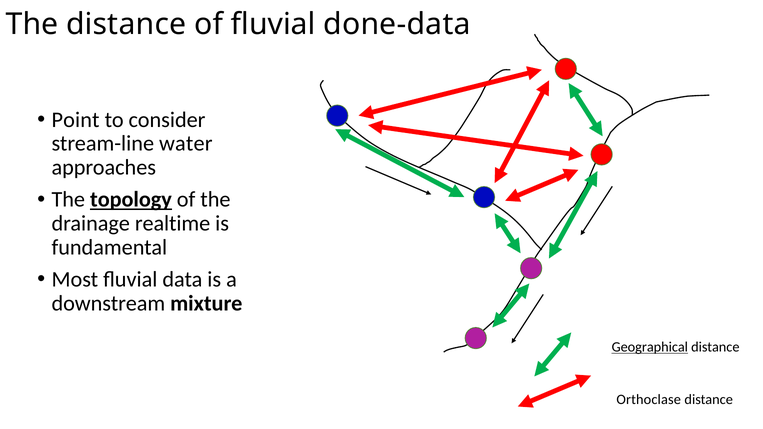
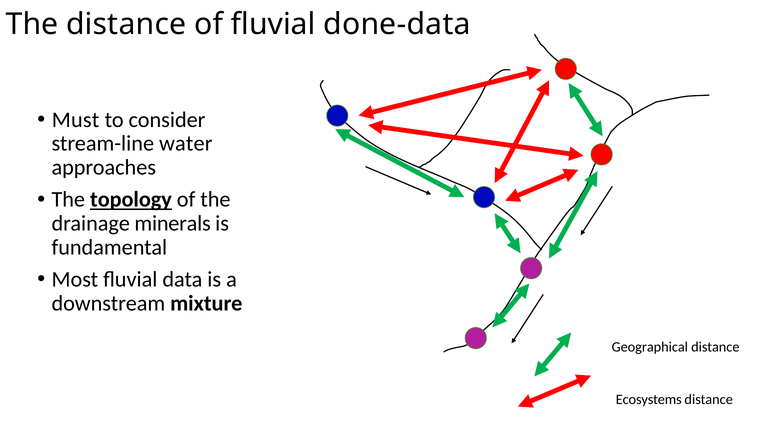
Point: Point -> Must
realtime: realtime -> minerals
Geographical underline: present -> none
Orthoclase: Orthoclase -> Ecosystems
